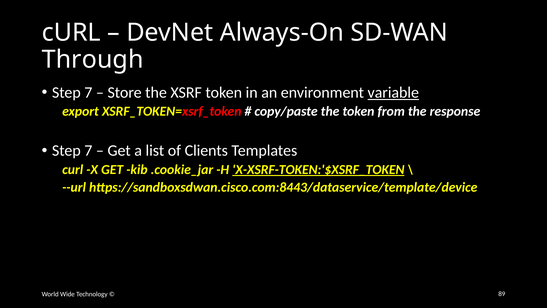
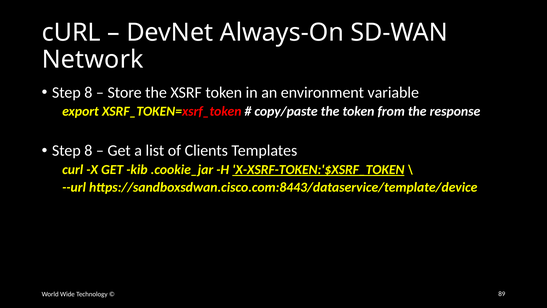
Through: Through -> Network
7 at (88, 92): 7 -> 8
variable underline: present -> none
7 at (88, 151): 7 -> 8
